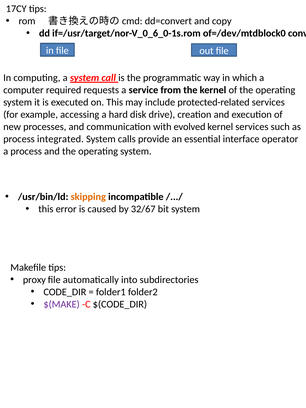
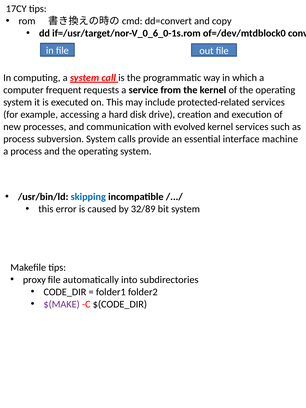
required: required -> frequent
integrated: integrated -> subversion
operator: operator -> machine
skipping colour: orange -> blue
32/67: 32/67 -> 32/89
